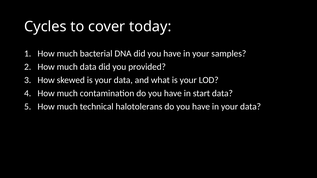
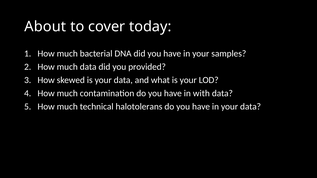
Cycles: Cycles -> About
start: start -> with
